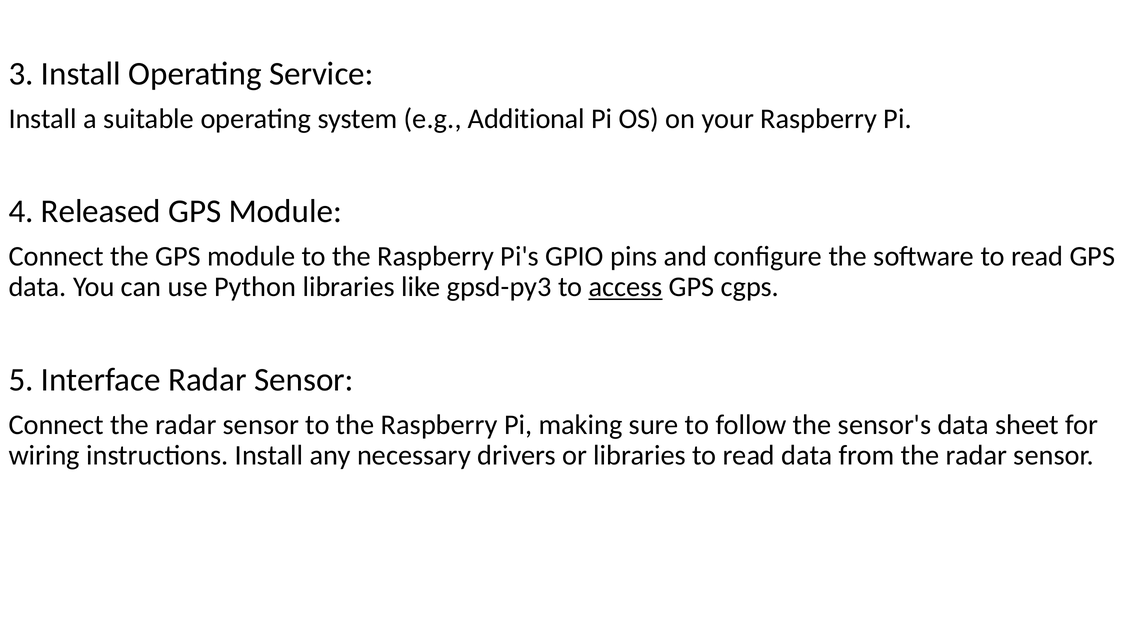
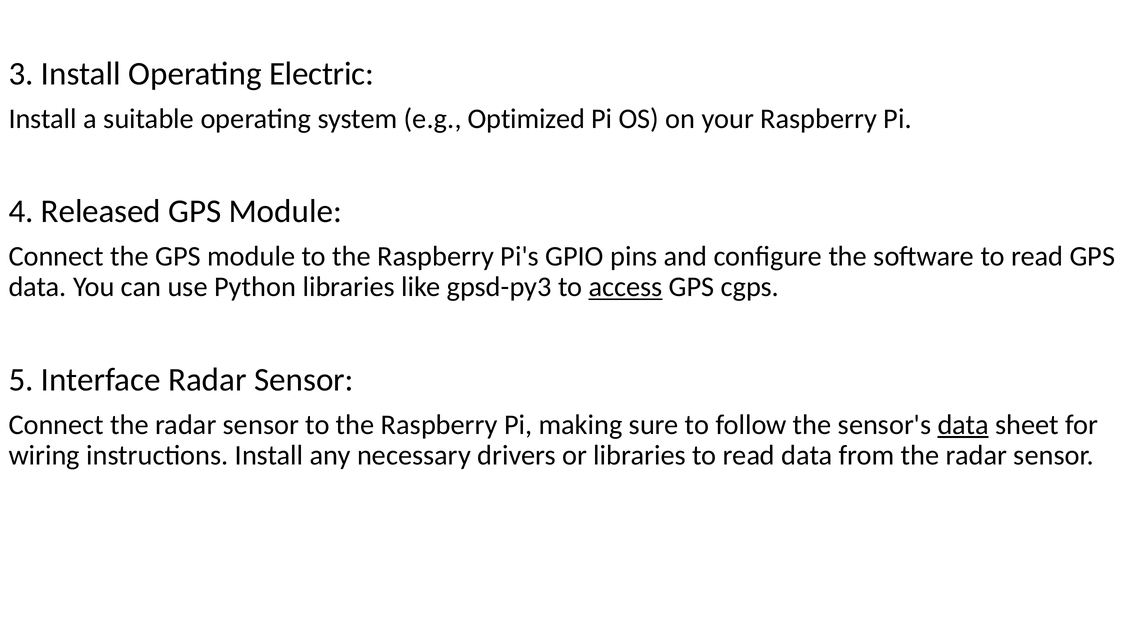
Service: Service -> Electric
Additional: Additional -> Optimized
data at (963, 424) underline: none -> present
